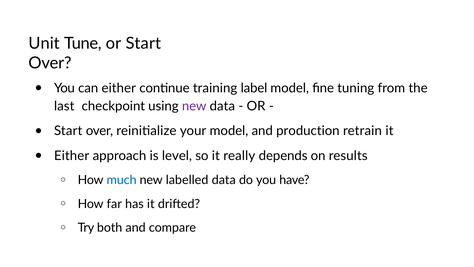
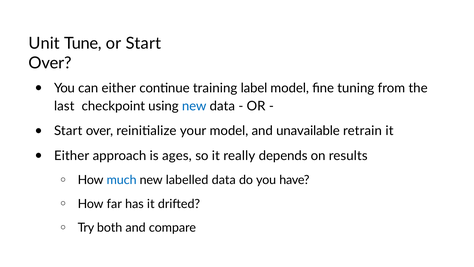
new at (194, 106) colour: purple -> blue
production: production -> unavailable
level: level -> ages
